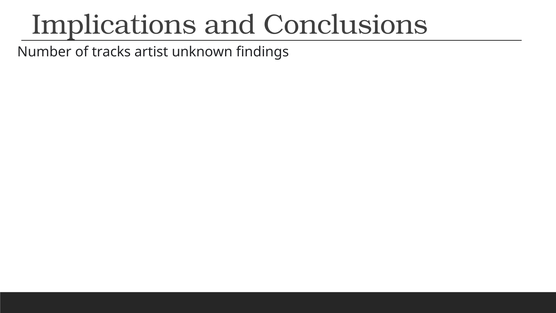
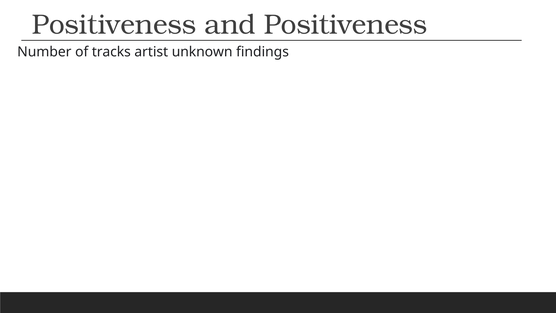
Implications at (114, 25): Implications -> Positiveness
and Conclusions: Conclusions -> Positiveness
